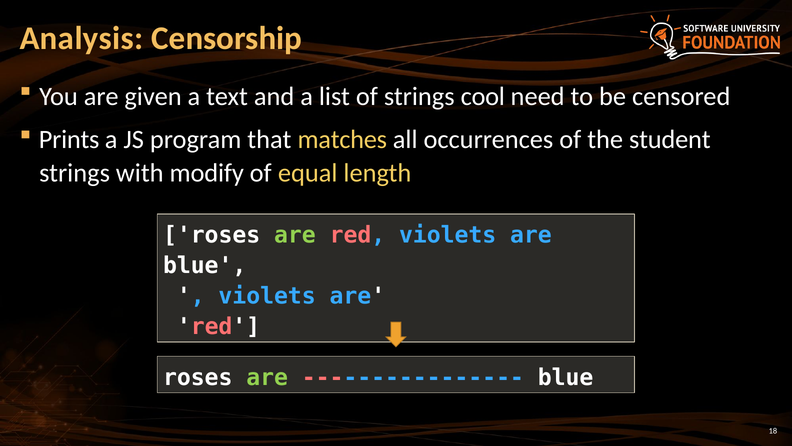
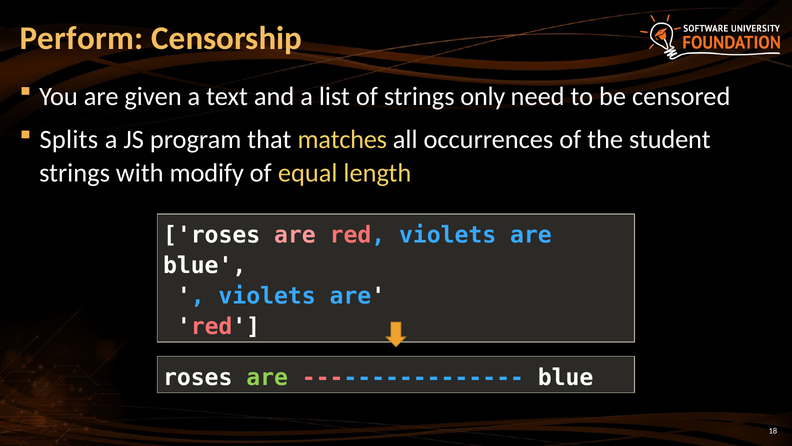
Analysis: Analysis -> Perform
cool: cool -> only
Prints: Prints -> Splits
are at (295, 235) colour: light green -> pink
